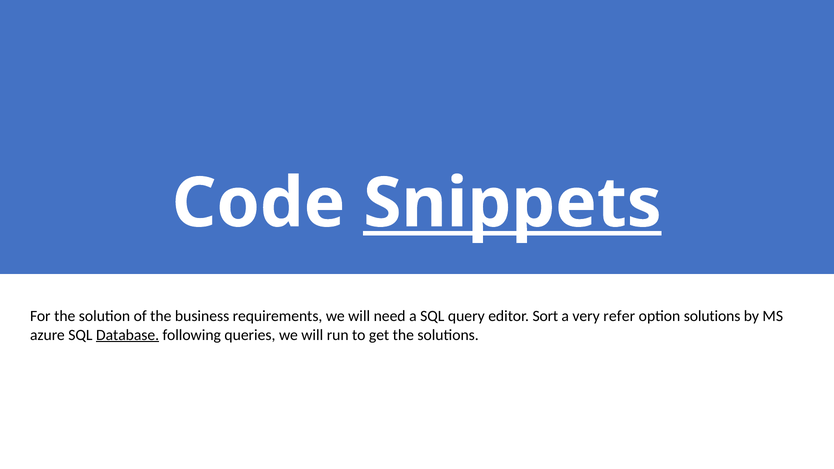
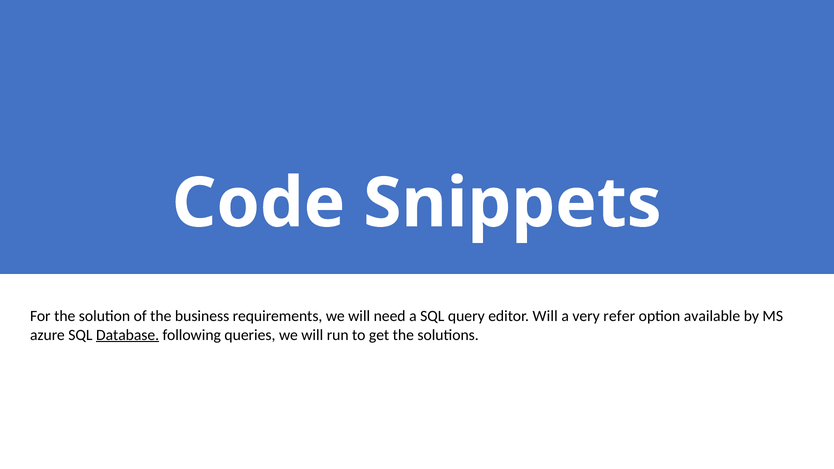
Snippets underline: present -> none
editor Sort: Sort -> Will
option solutions: solutions -> available
